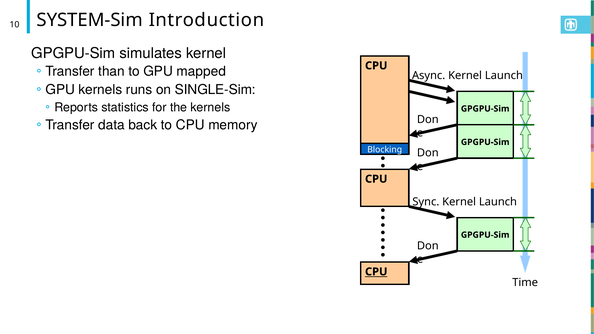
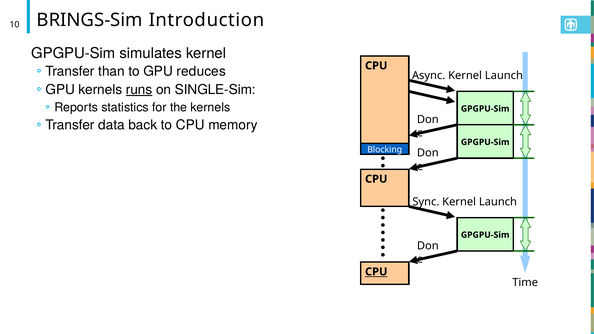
SYSTEM-Sim: SYSTEM-Sim -> BRINGS-Sim
mapped: mapped -> reduces
runs underline: none -> present
